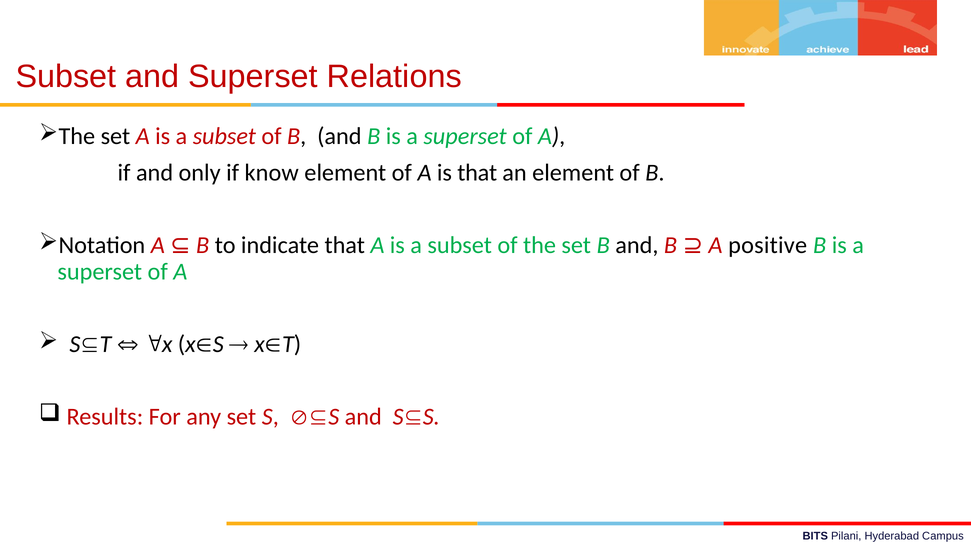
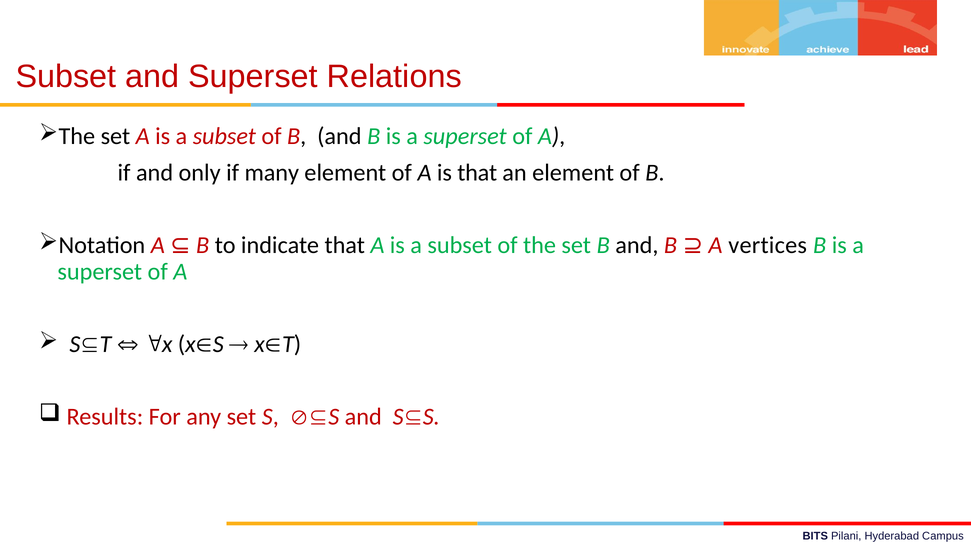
know: know -> many
positive: positive -> vertices
